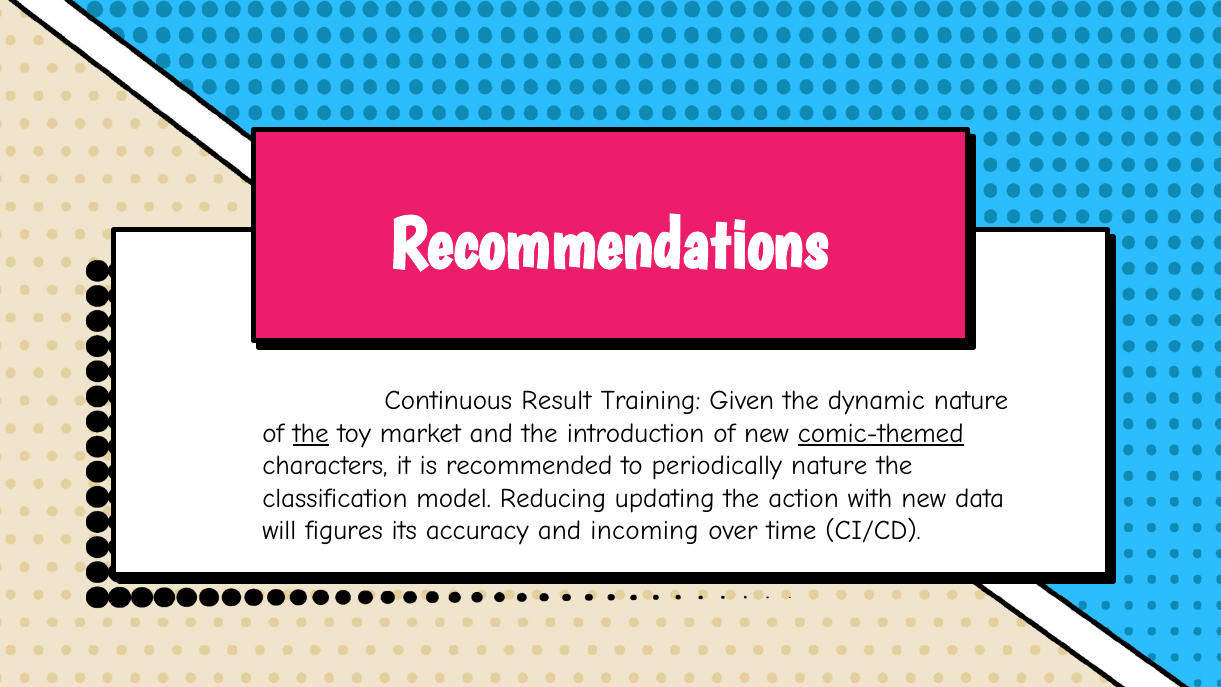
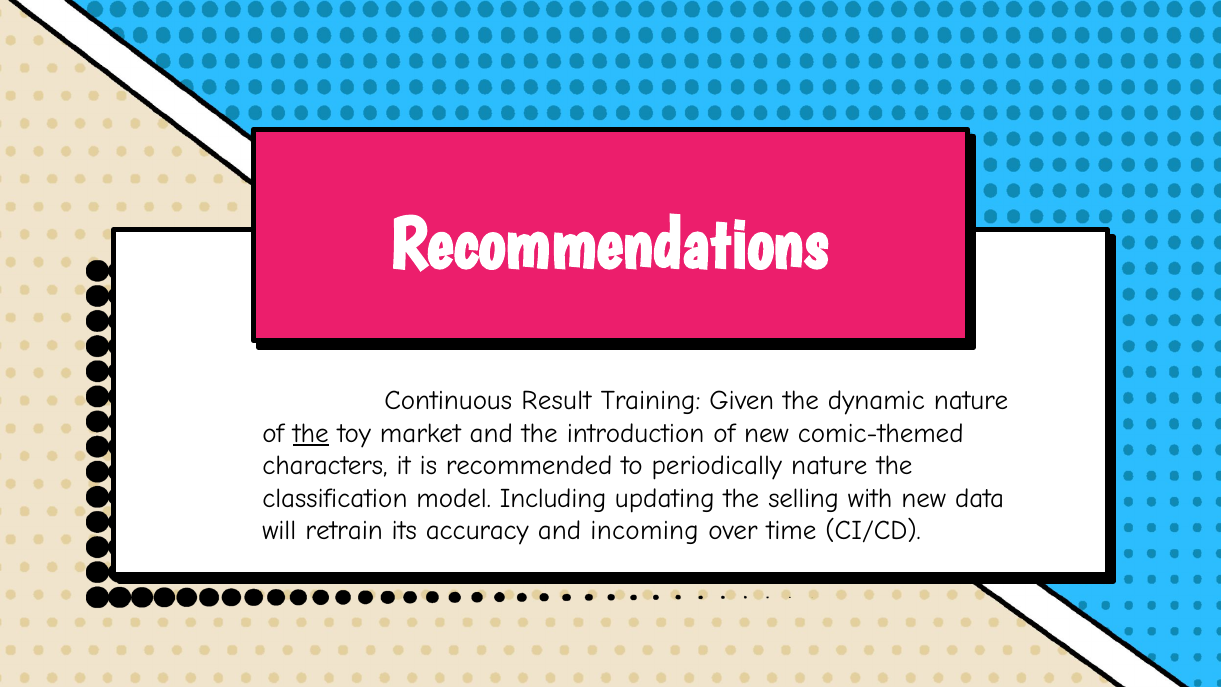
comic-themed underline: present -> none
Reducing: Reducing -> Including
action: action -> selling
figures: figures -> retrain
